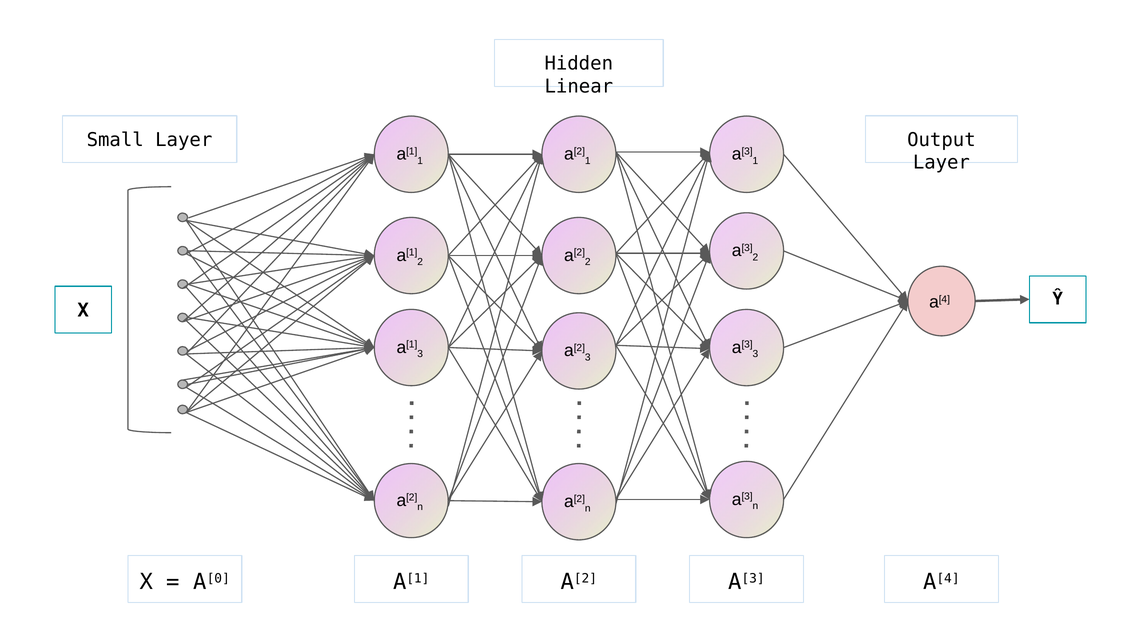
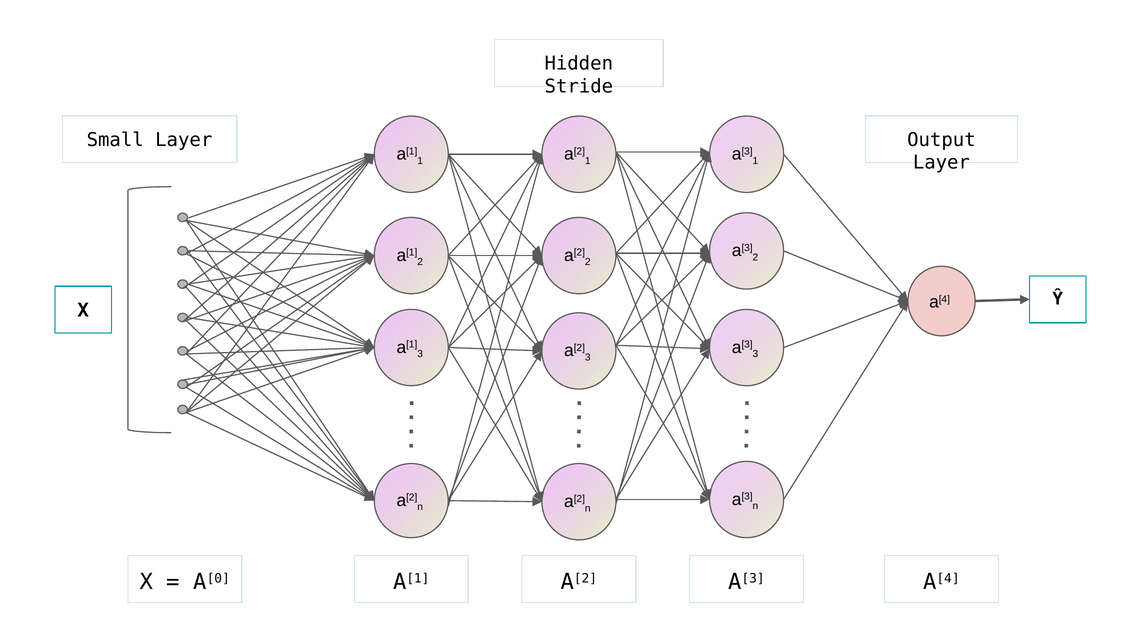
Linear: Linear -> Stride
